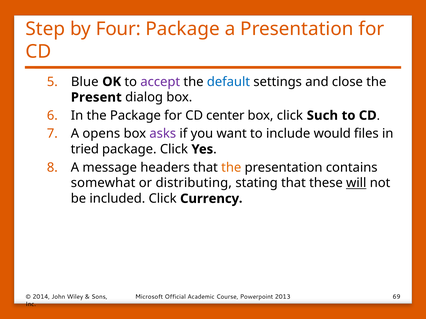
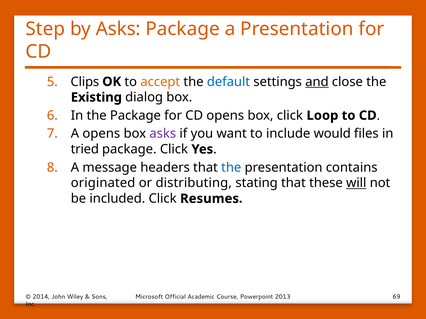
by Four: Four -> Asks
Blue: Blue -> Clips
accept colour: purple -> orange
and underline: none -> present
Present: Present -> Existing
CD center: center -> opens
Such: Such -> Loop
the at (231, 168) colour: orange -> blue
somewhat: somewhat -> originated
Currency: Currency -> Resumes
